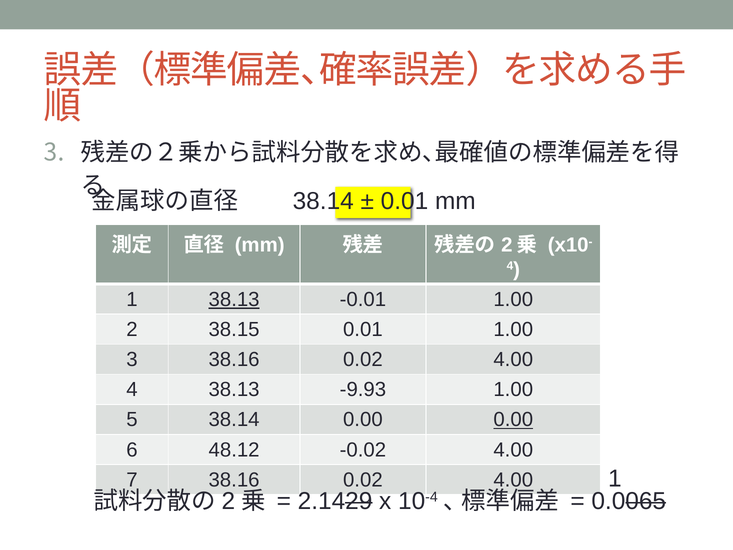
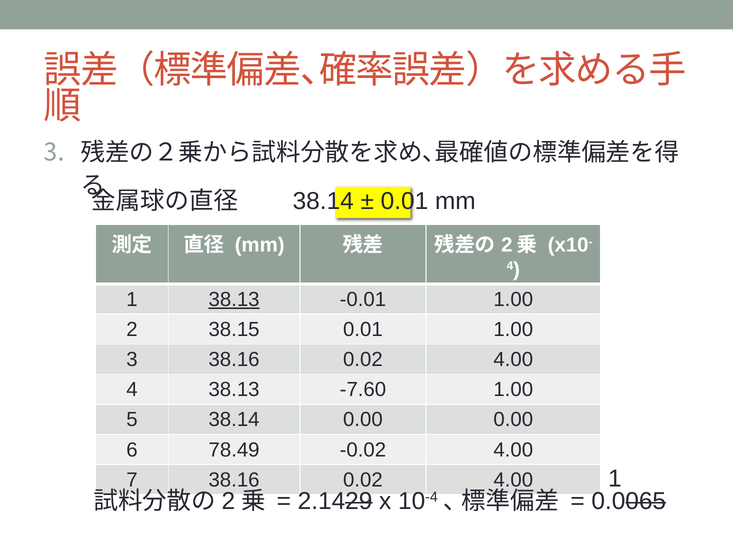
-9.93: -9.93 -> -7.60
0.00 at (513, 420) underline: present -> none
48.12: 48.12 -> 78.49
